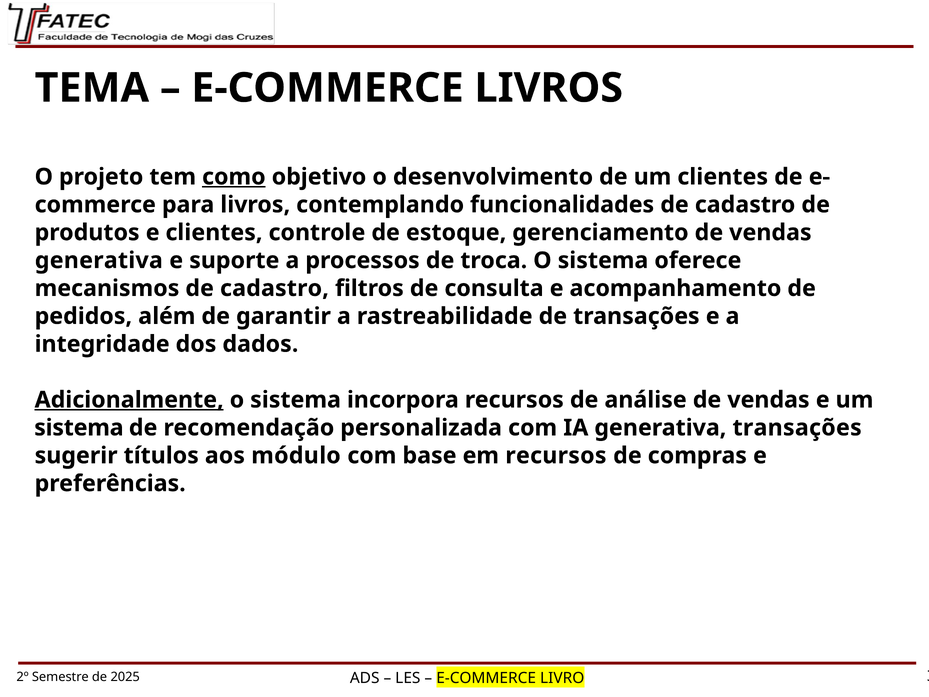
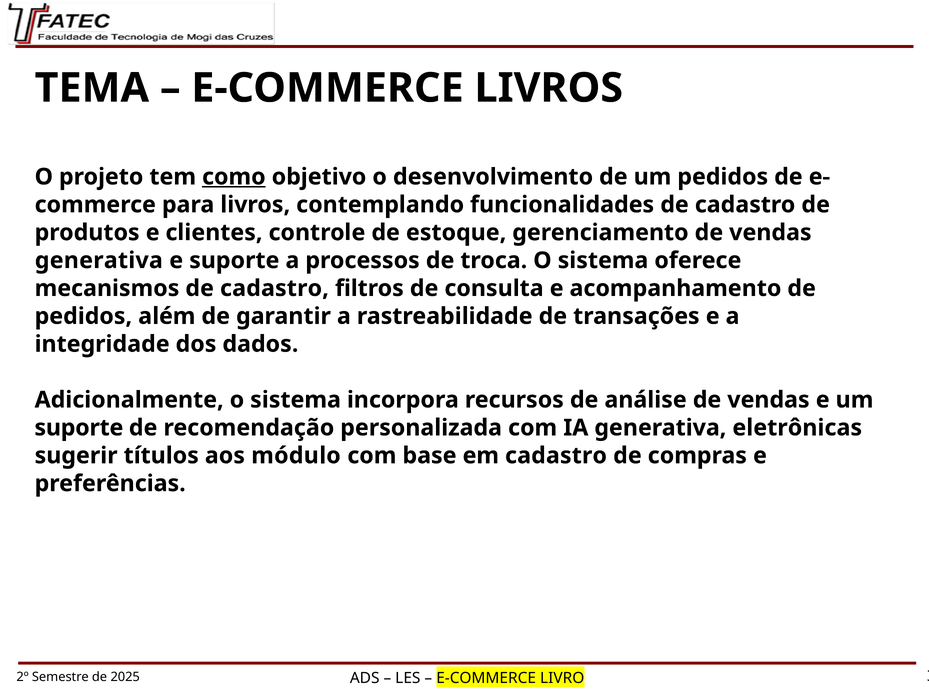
um clientes: clientes -> pedidos
Adicionalmente underline: present -> none
sistema at (79, 428): sistema -> suporte
generativa transações: transações -> eletrônicas
em recursos: recursos -> cadastro
